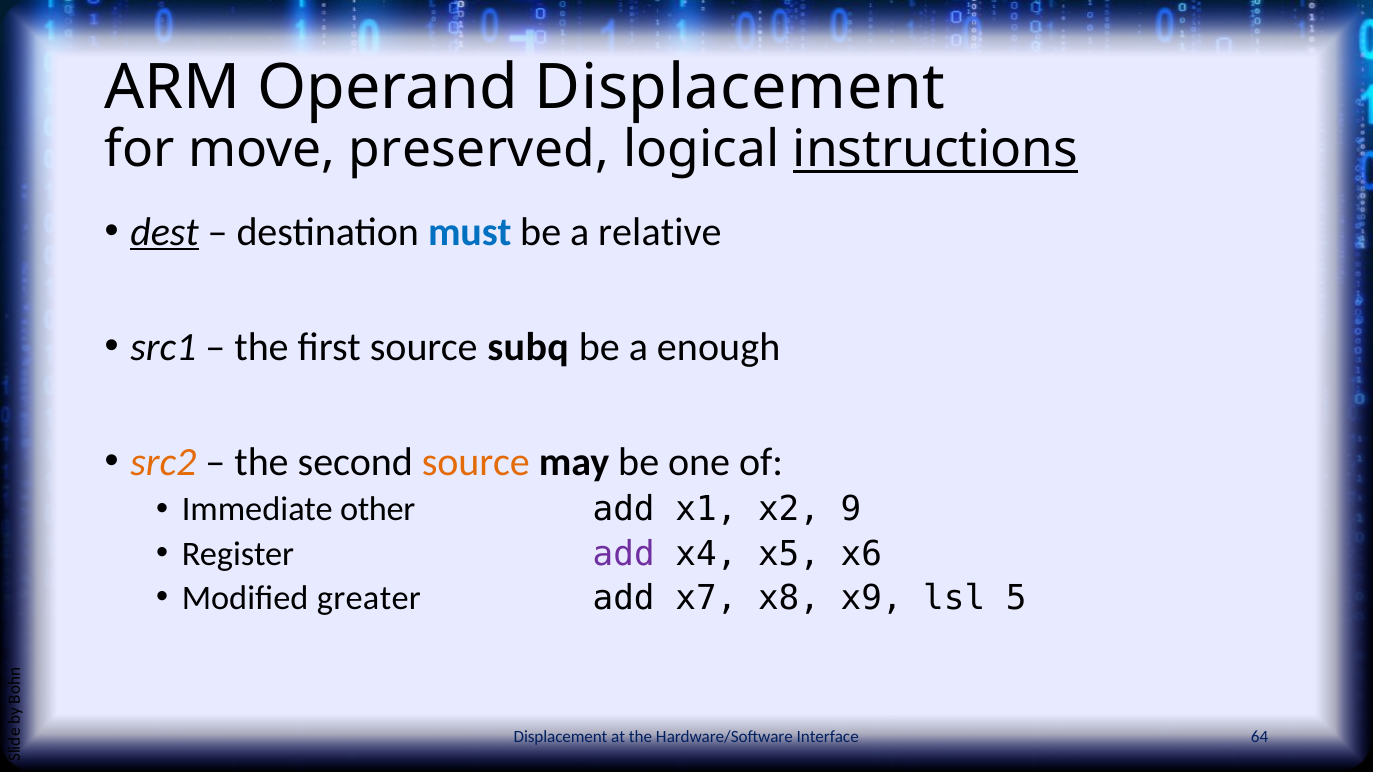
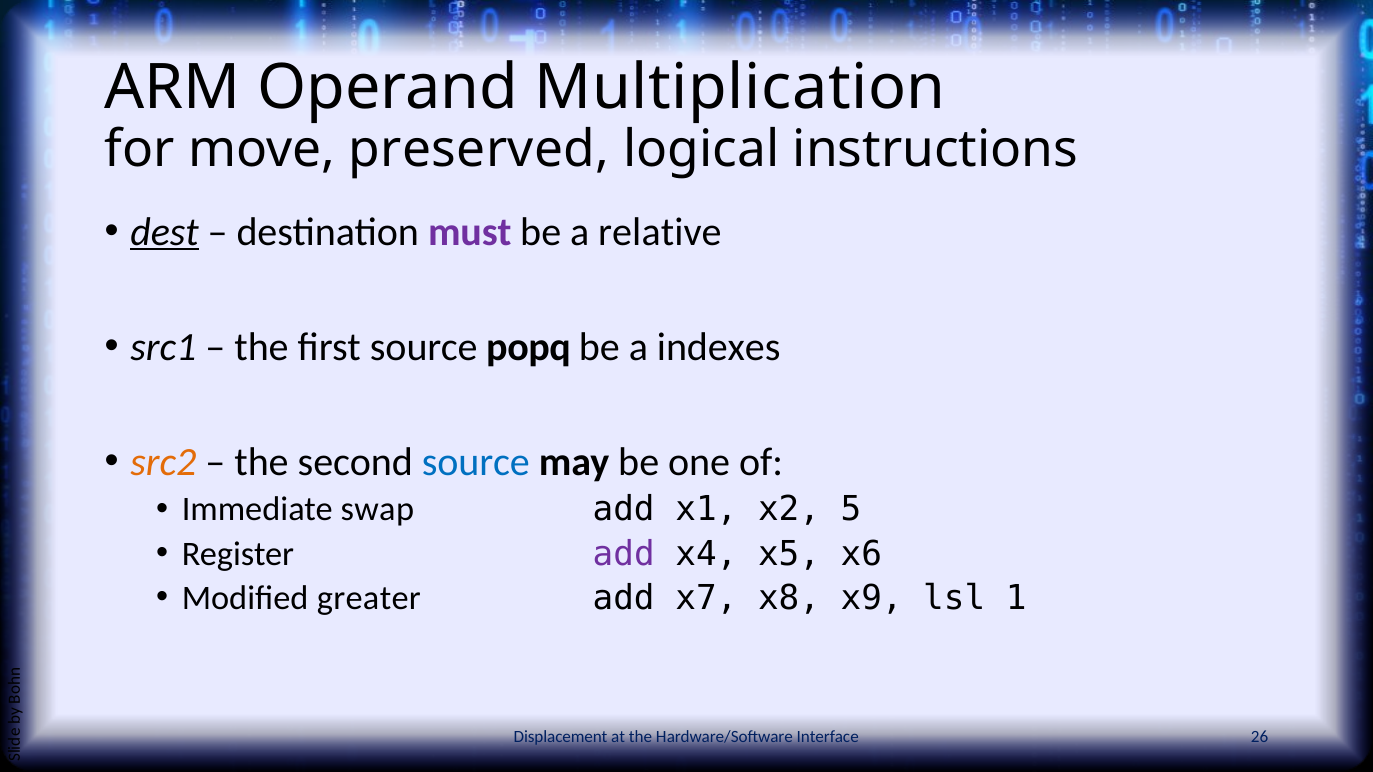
Operand Displacement: Displacement -> Multiplication
instructions underline: present -> none
must colour: blue -> purple
subq: subq -> popq
enough: enough -> indexes
source at (476, 462) colour: orange -> blue
other: other -> swap
9: 9 -> 5
5: 5 -> 1
64: 64 -> 26
